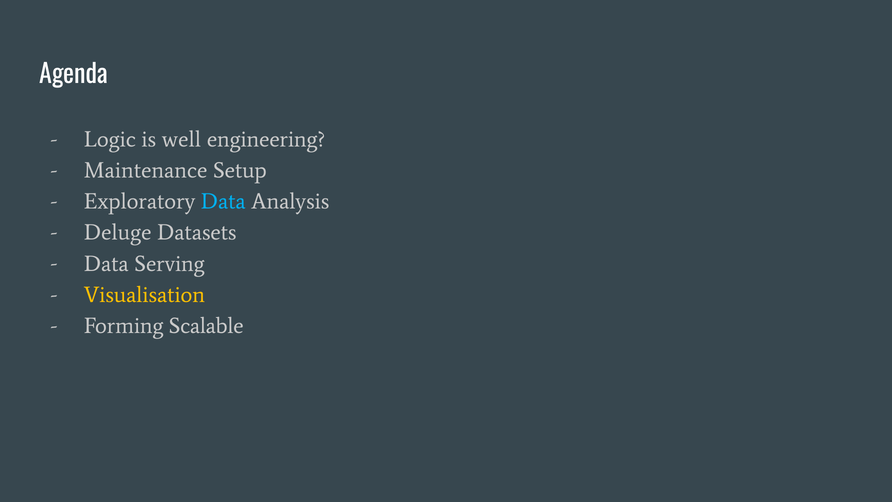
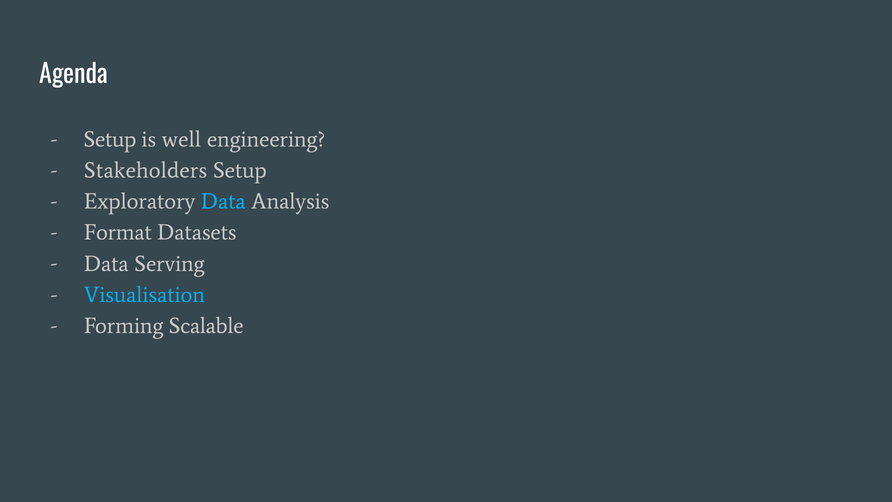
Logic at (110, 139): Logic -> Setup
Maintenance: Maintenance -> Stakeholders
Deluge: Deluge -> Format
Visualisation colour: yellow -> light blue
